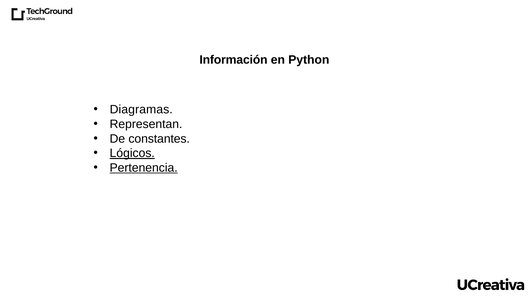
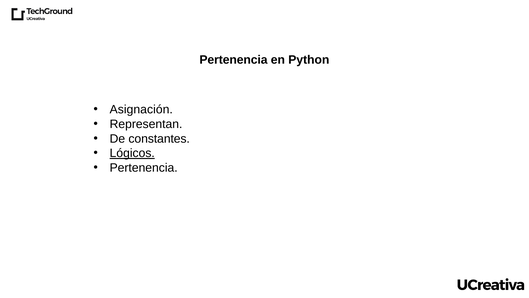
Información at (233, 60): Información -> Pertenencia
Diagramas: Diagramas -> Asignación
Pertenencia at (144, 168) underline: present -> none
